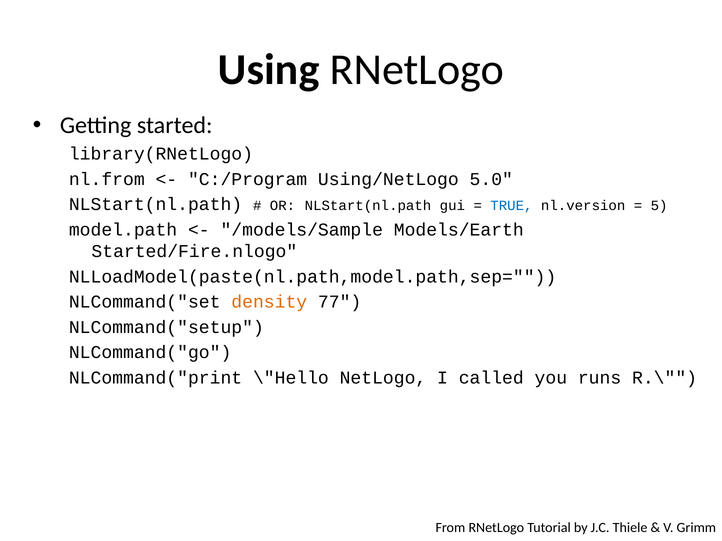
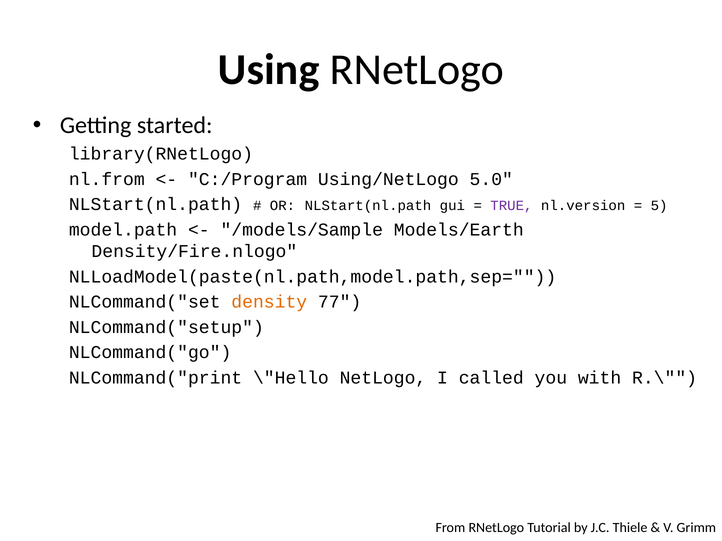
TRUE colour: blue -> purple
Started/Fire.nlogo: Started/Fire.nlogo -> Density/Fire.nlogo
runs: runs -> with
